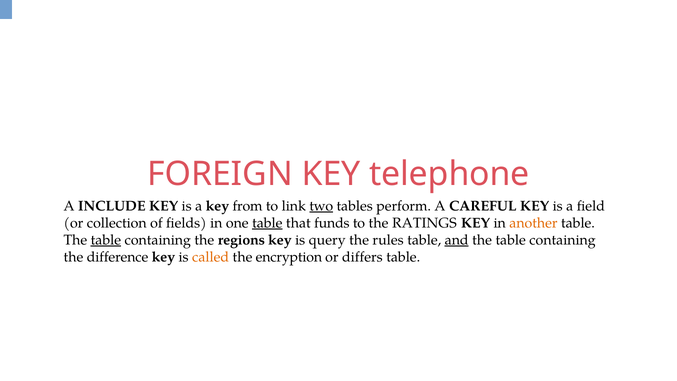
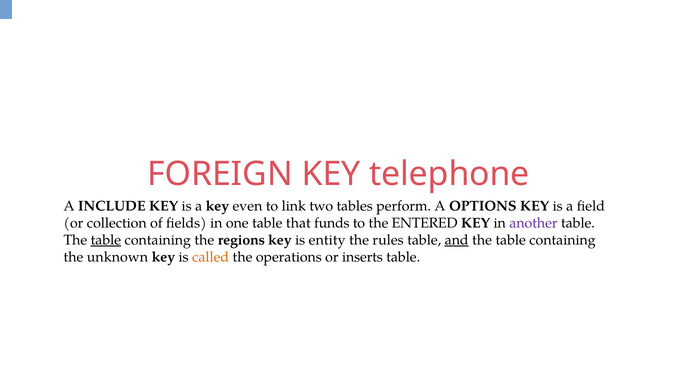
from: from -> even
two underline: present -> none
CAREFUL: CAREFUL -> OPTIONS
table at (267, 223) underline: present -> none
RATINGS: RATINGS -> ENTERED
another colour: orange -> purple
query: query -> entity
difference: difference -> unknown
encryption: encryption -> operations
differs: differs -> inserts
